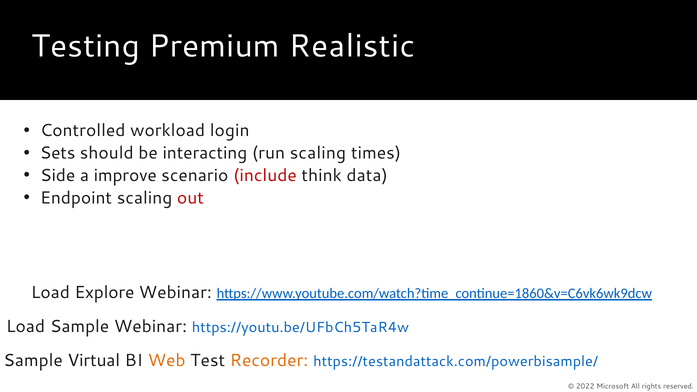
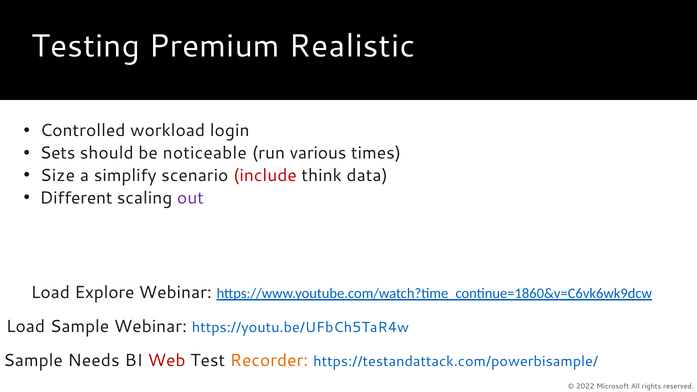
interacting: interacting -> noticeable
run scaling: scaling -> various
Side: Side -> Size
improve: improve -> simplify
Endpoint: Endpoint -> Different
out colour: red -> purple
Virtual: Virtual -> Needs
Web colour: orange -> red
